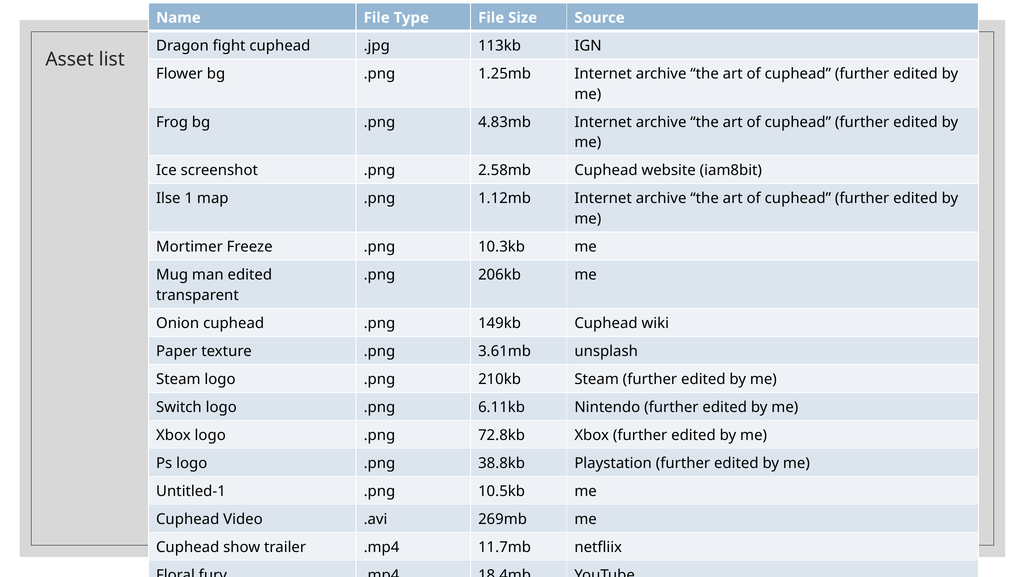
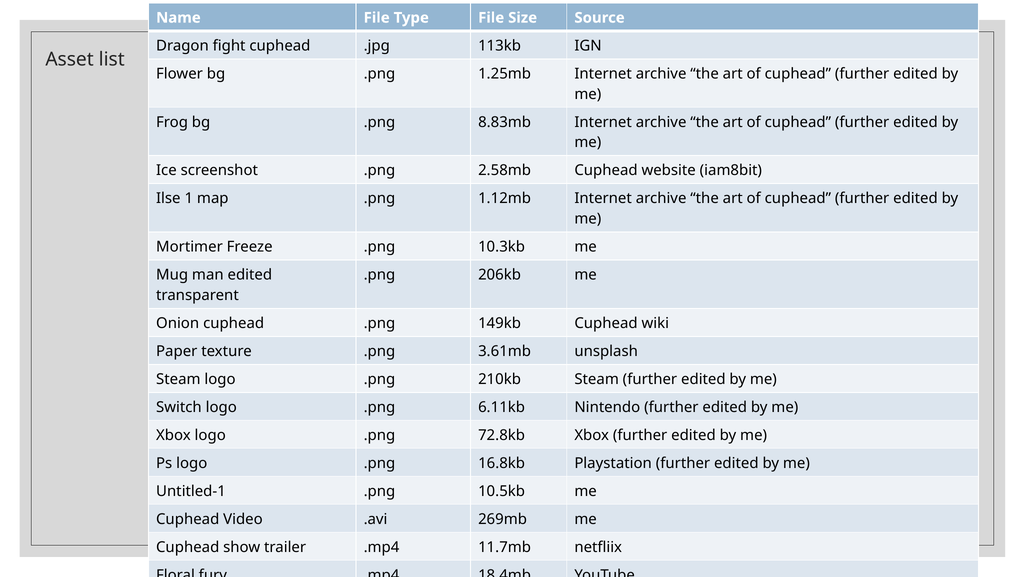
4.83mb: 4.83mb -> 8.83mb
38.8kb: 38.8kb -> 16.8kb
